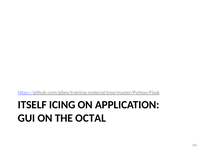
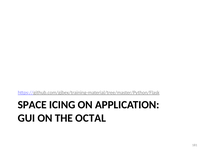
ITSELF: ITSELF -> SPACE
